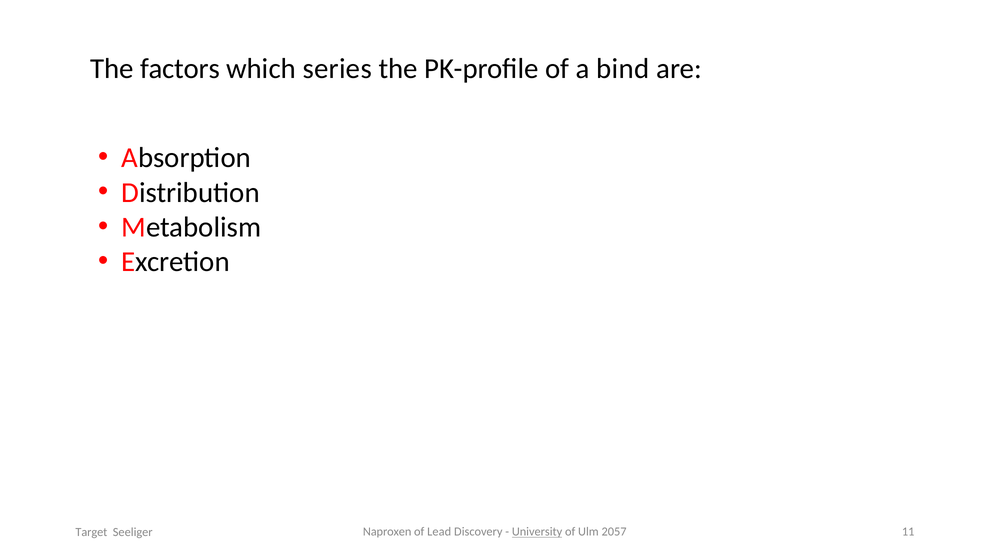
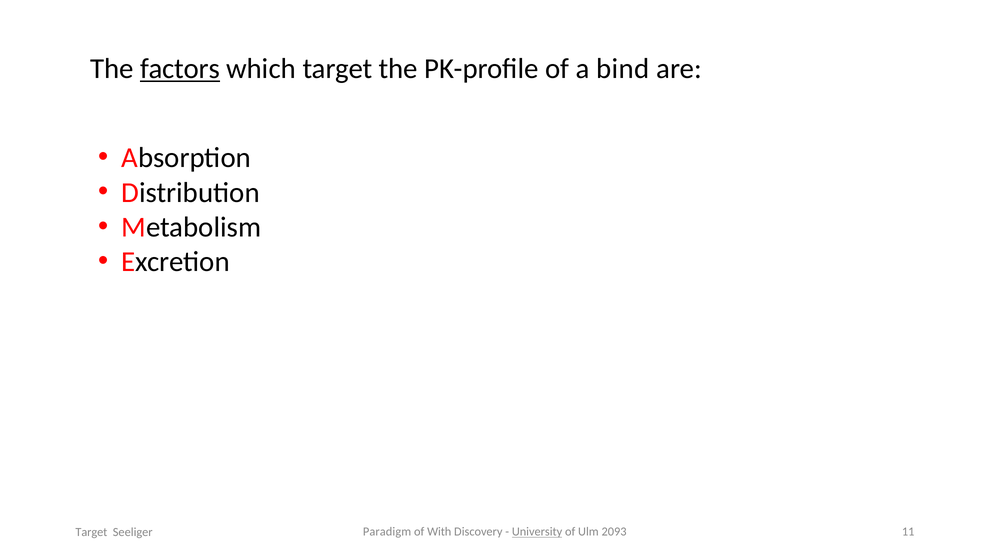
factors underline: none -> present
which series: series -> target
Naproxen: Naproxen -> Paradigm
Lead: Lead -> With
2057: 2057 -> 2093
